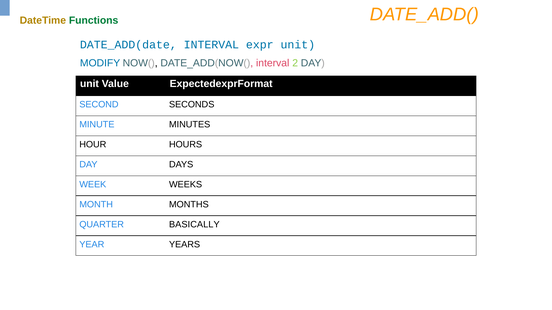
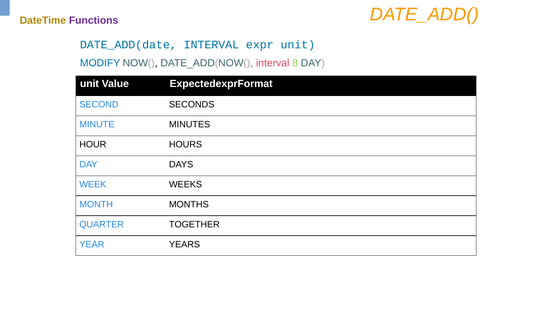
Functions colour: green -> purple
2: 2 -> 8
BASICALLY: BASICALLY -> TOGETHER
